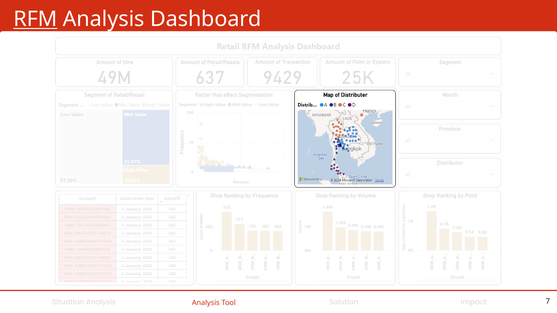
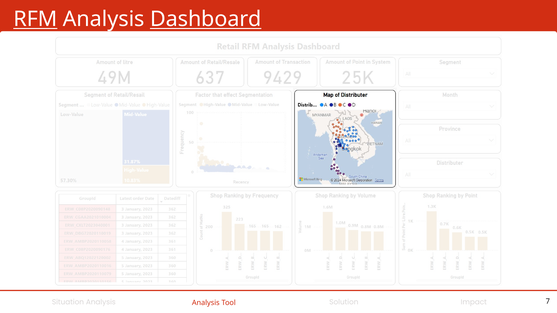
Dashboard underline: none -> present
